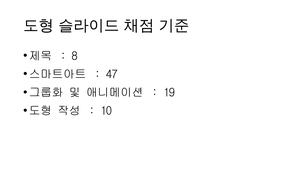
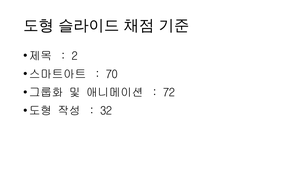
8: 8 -> 2
47: 47 -> 70
19: 19 -> 72
10: 10 -> 32
